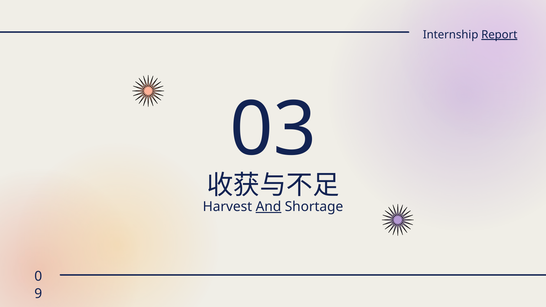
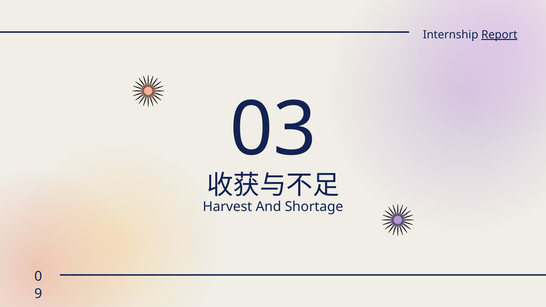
And underline: present -> none
